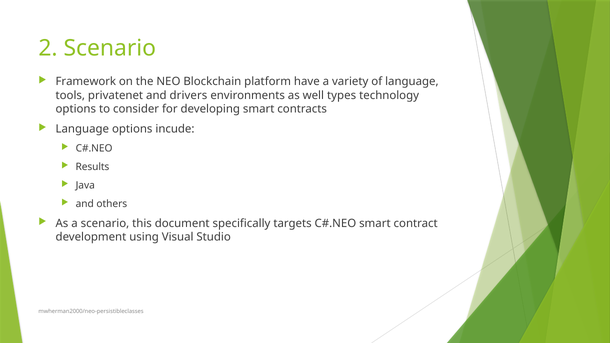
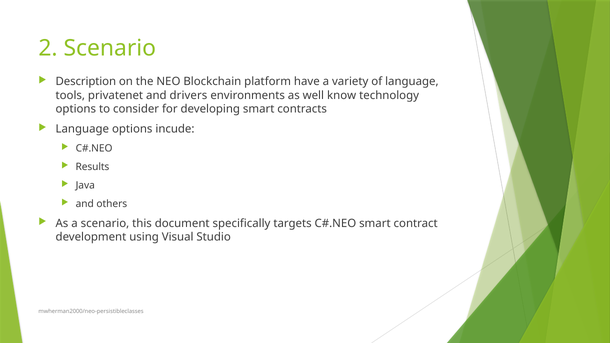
Framework: Framework -> Description
types: types -> know
